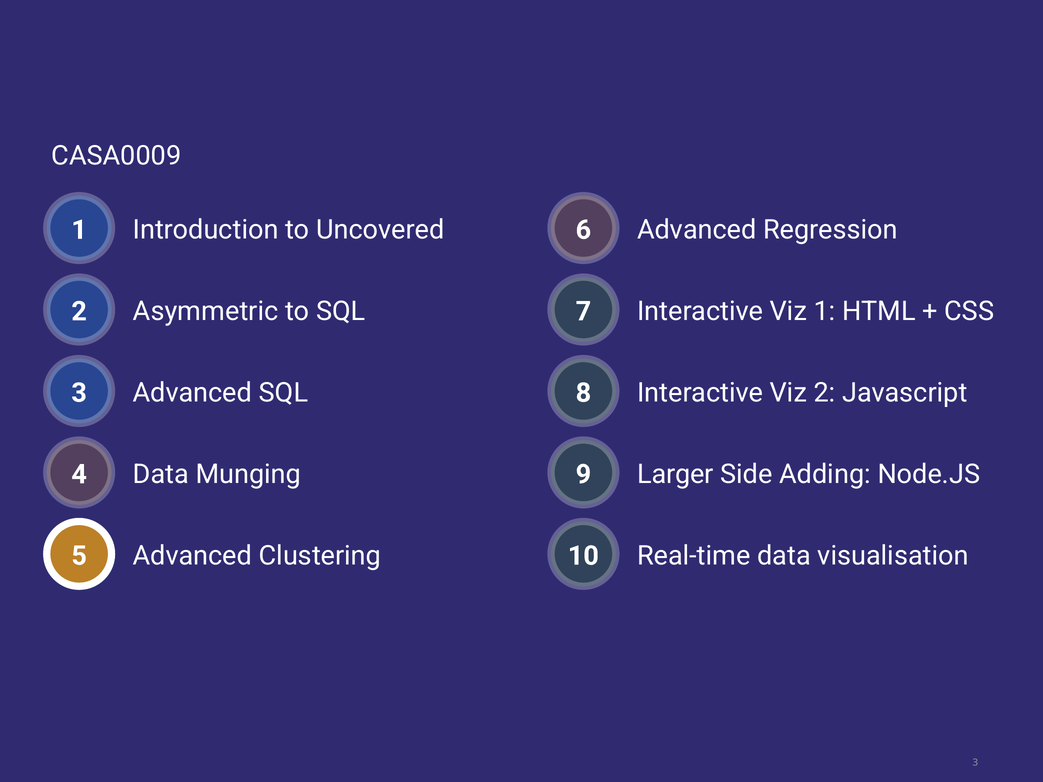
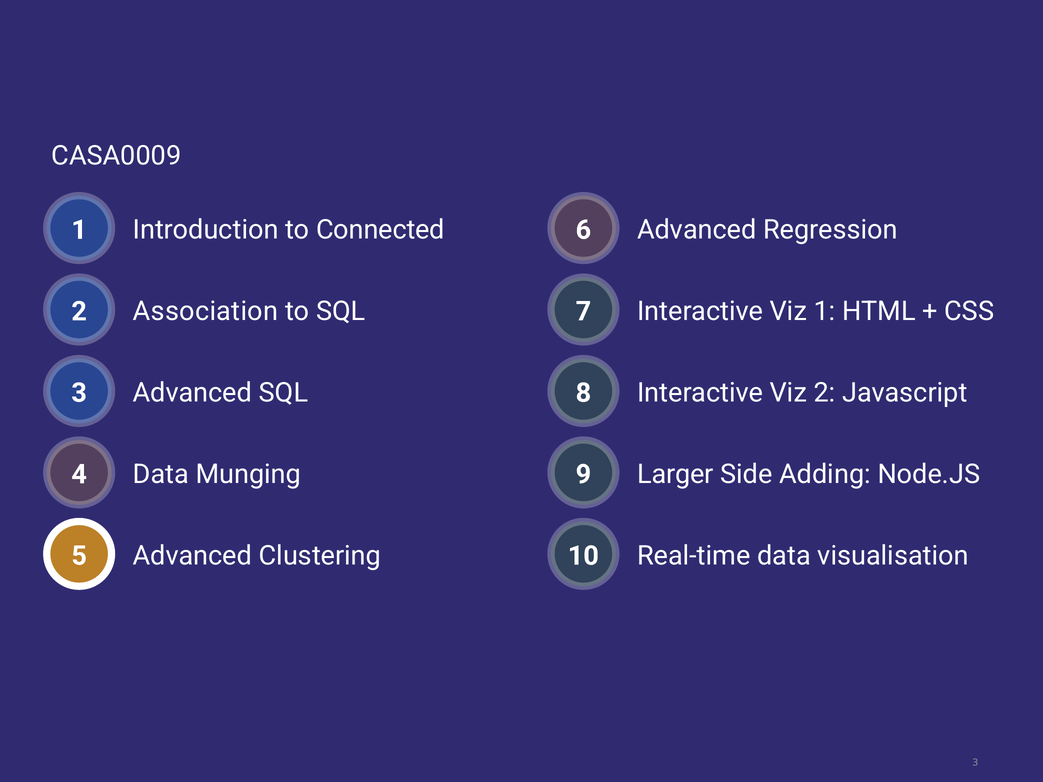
Uncovered: Uncovered -> Connected
Asymmetric: Asymmetric -> Association
